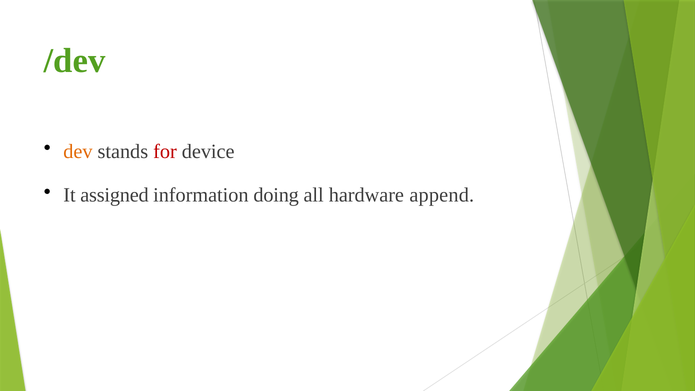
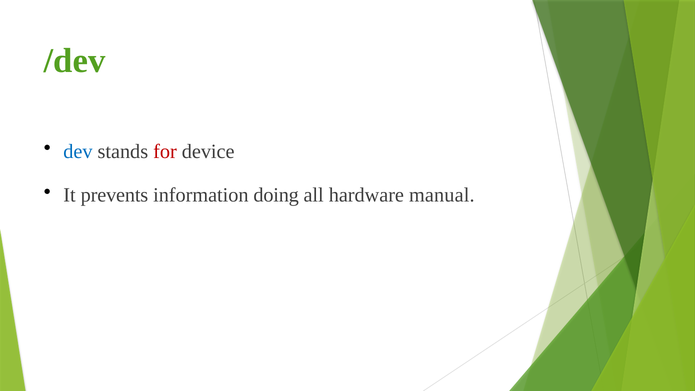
dev colour: orange -> blue
assigned: assigned -> prevents
append: append -> manual
